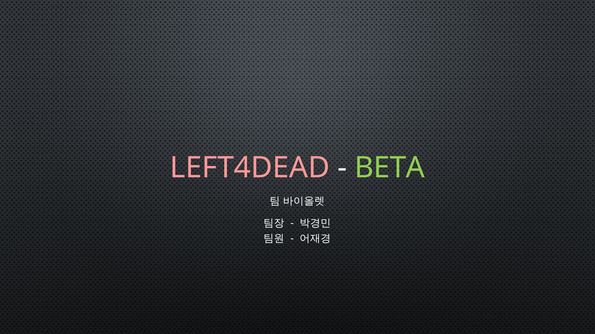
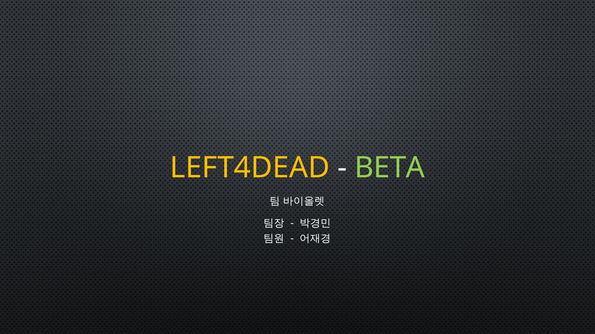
LEFT4DEAD colour: pink -> yellow
